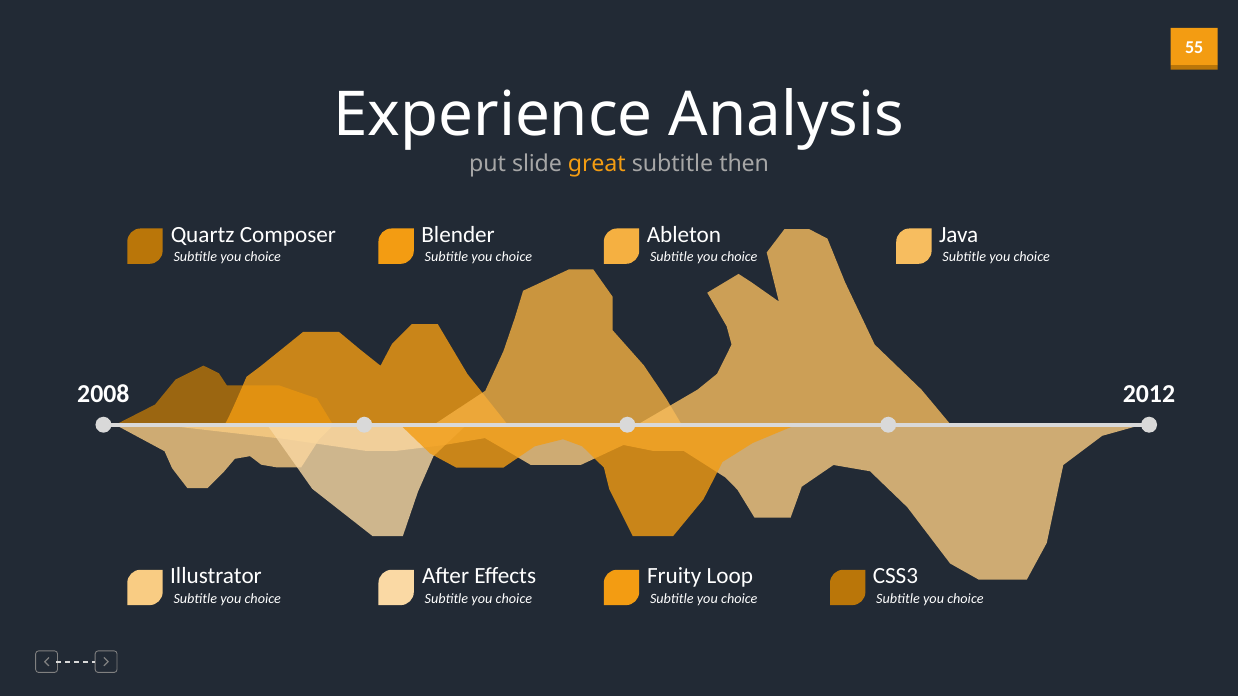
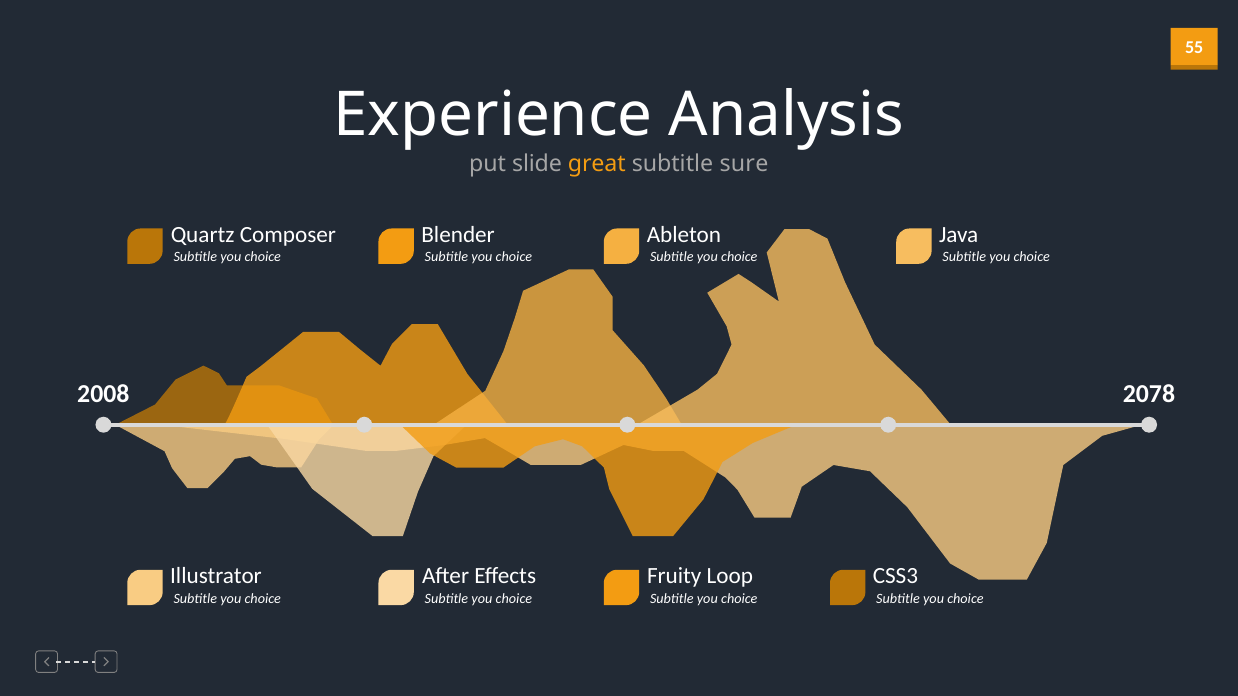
then: then -> sure
2012: 2012 -> 2078
